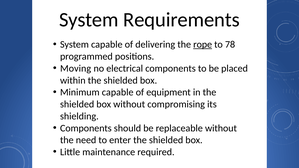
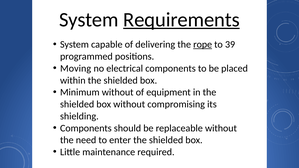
Requirements underline: none -> present
78: 78 -> 39
Minimum capable: capable -> without
